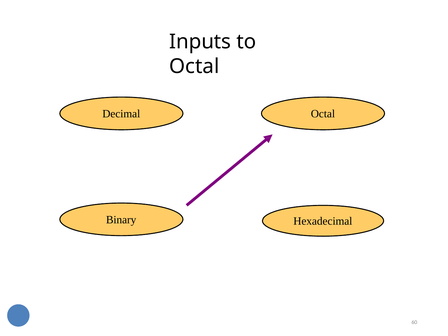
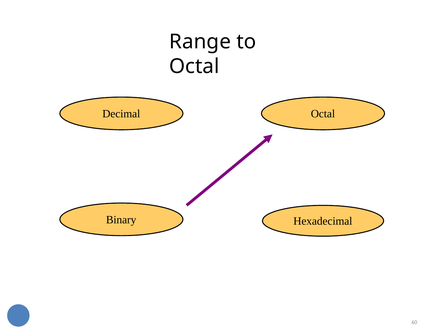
Inputs: Inputs -> Range
